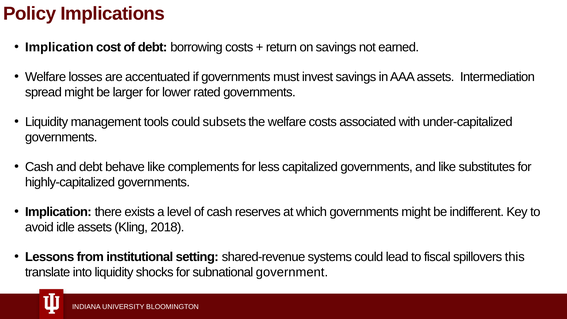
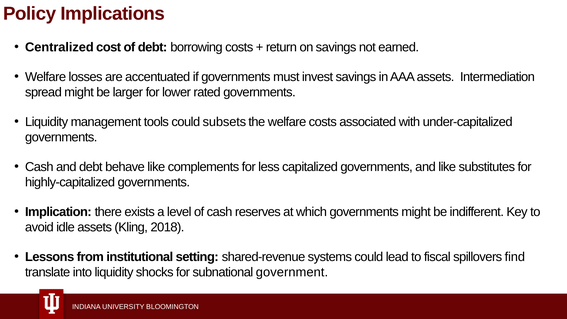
Implication at (59, 47): Implication -> Centralized
this: this -> find
